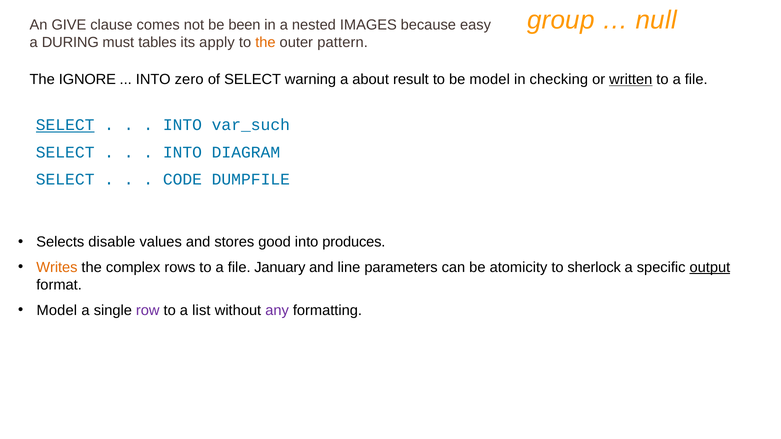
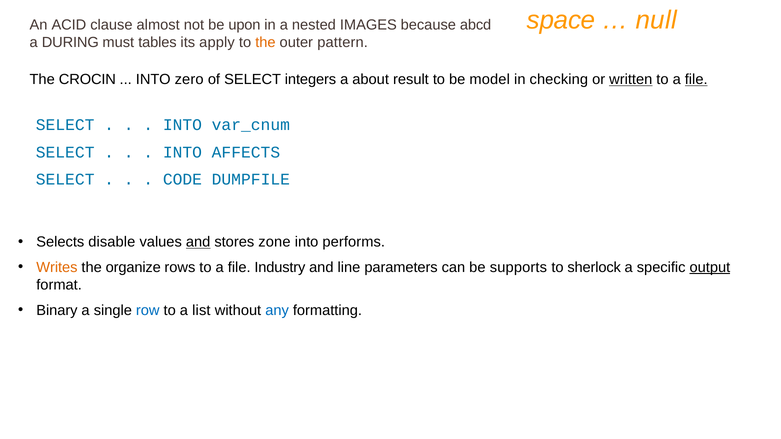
group: group -> space
GIVE: GIVE -> ACID
comes: comes -> almost
been: been -> upon
easy: easy -> abcd
IGNORE: IGNORE -> CROCIN
warning: warning -> integers
file at (696, 80) underline: none -> present
SELECT at (65, 125) underline: present -> none
var_such: var_such -> var_cnum
DIAGRAM: DIAGRAM -> AFFECTS
and at (198, 242) underline: none -> present
good: good -> zone
produces: produces -> performs
complex: complex -> organize
January: January -> Industry
atomicity: atomicity -> supports
Model at (57, 310): Model -> Binary
row colour: purple -> blue
any colour: purple -> blue
